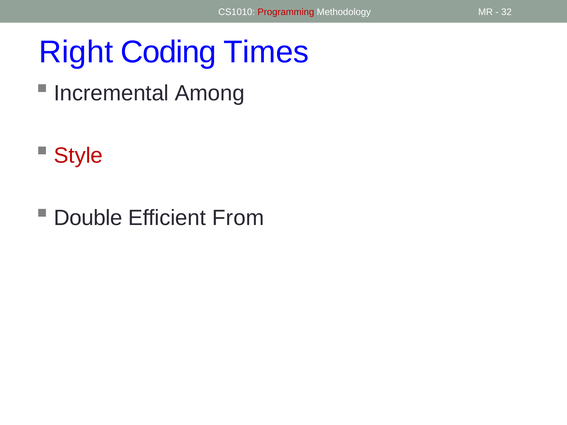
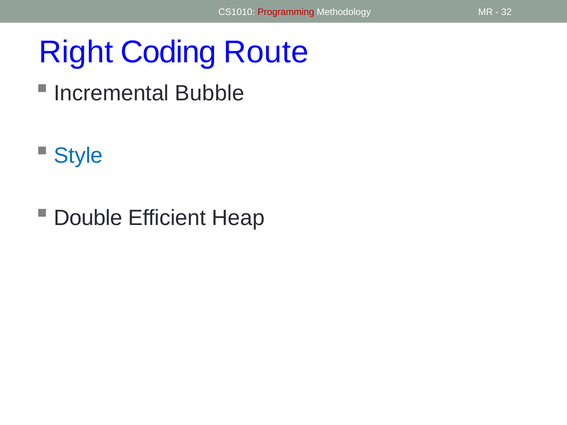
Times: Times -> Route
Among: Among -> Bubble
Style colour: red -> blue
From: From -> Heap
